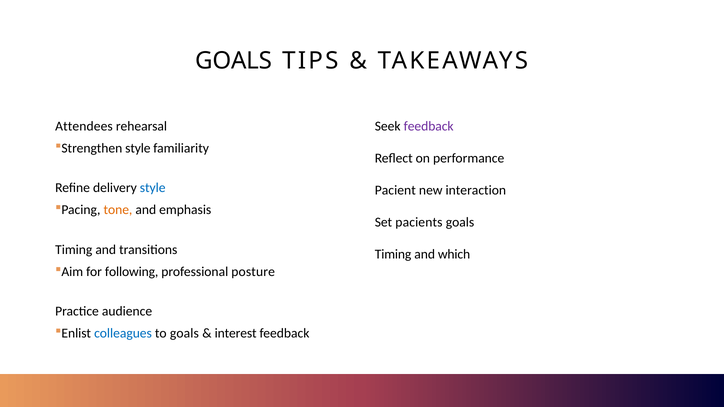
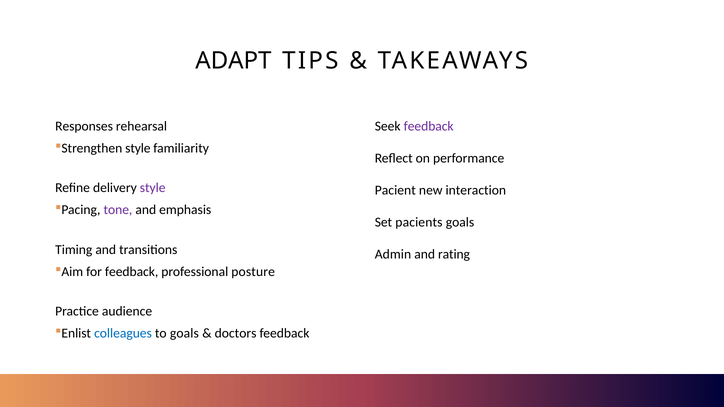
GOALS at (233, 61): GOALS -> ADAPT
Attendees: Attendees -> Responses
style at (153, 188) colour: blue -> purple
tone colour: orange -> purple
Timing at (393, 254): Timing -> Admin
which: which -> rating
for following: following -> feedback
interest: interest -> doctors
